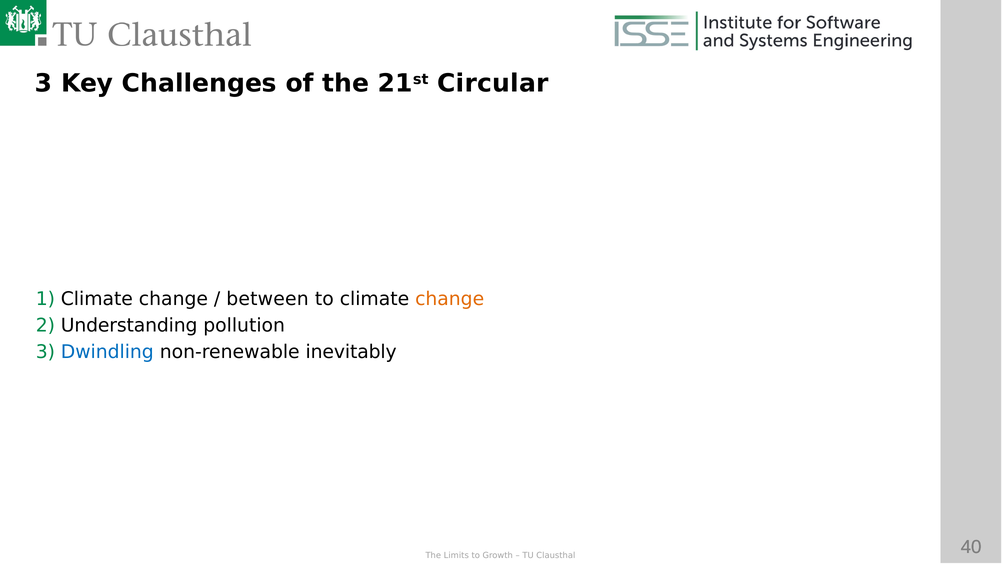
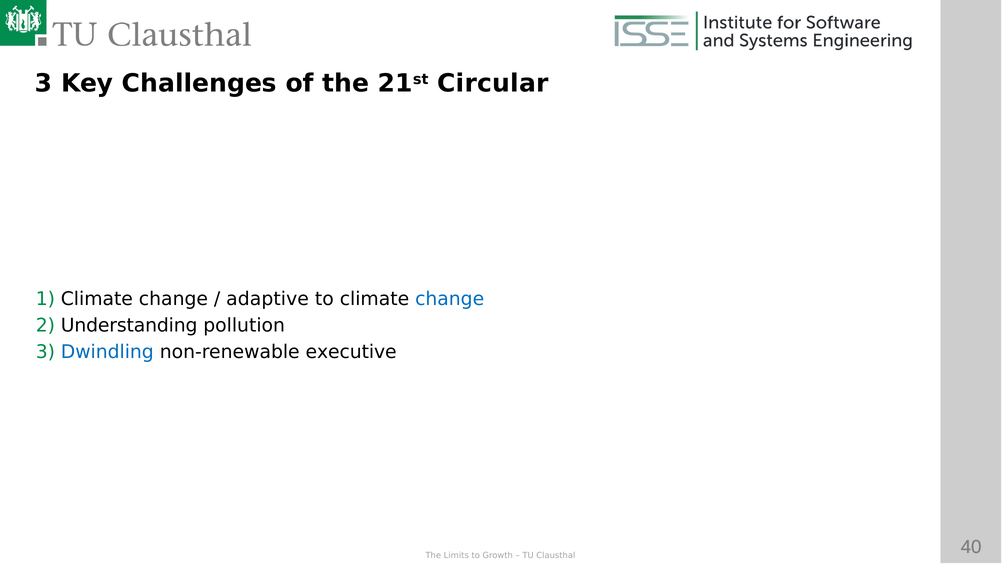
between: between -> adaptive
change at (450, 299) colour: orange -> blue
inevitably: inevitably -> executive
